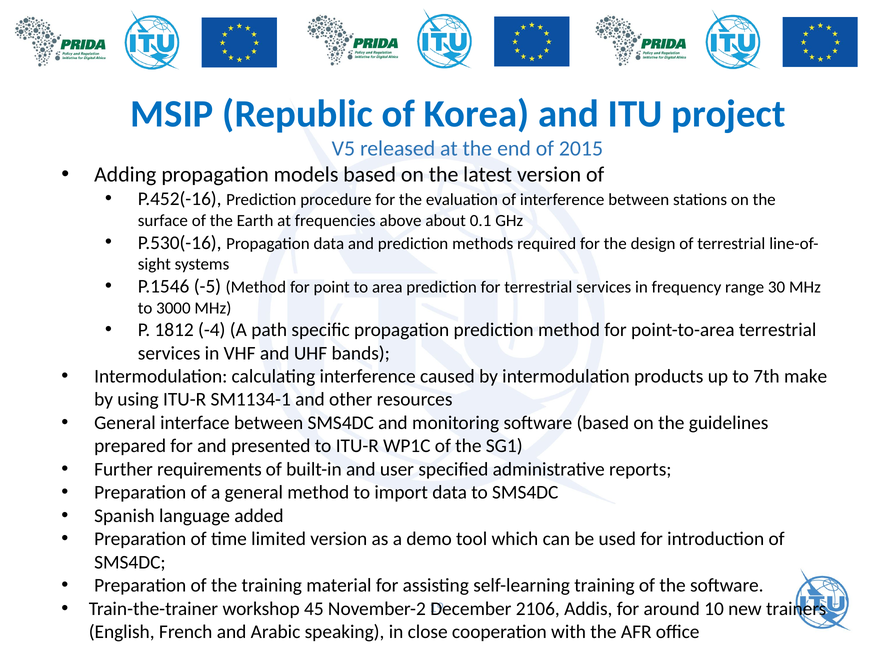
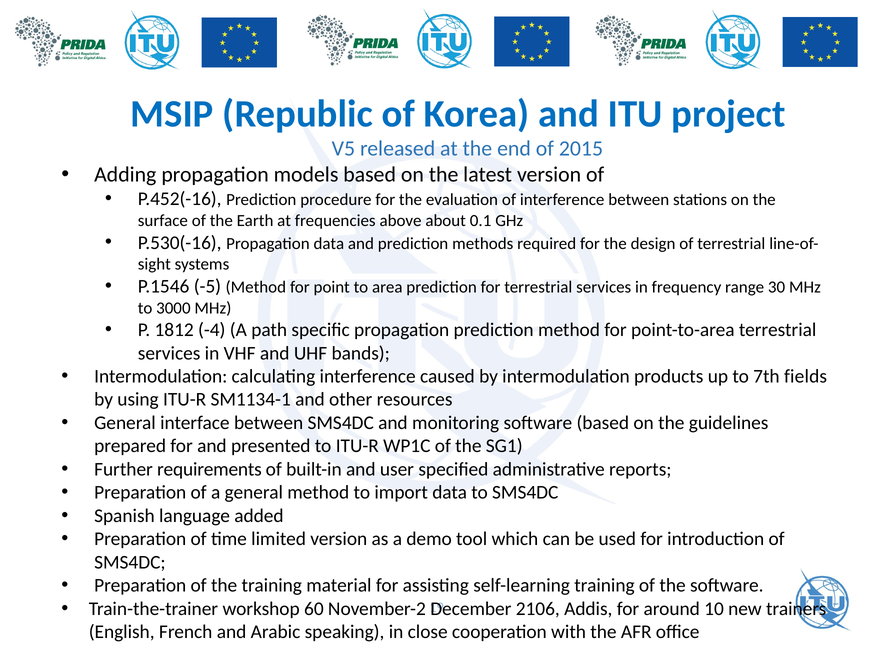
make: make -> fields
45: 45 -> 60
